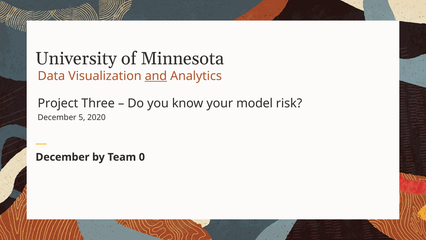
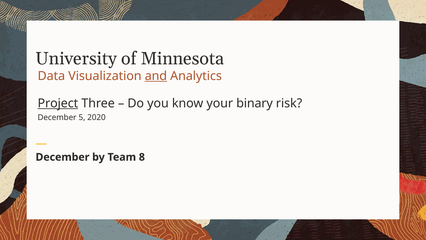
Project underline: none -> present
model: model -> binary
0: 0 -> 8
